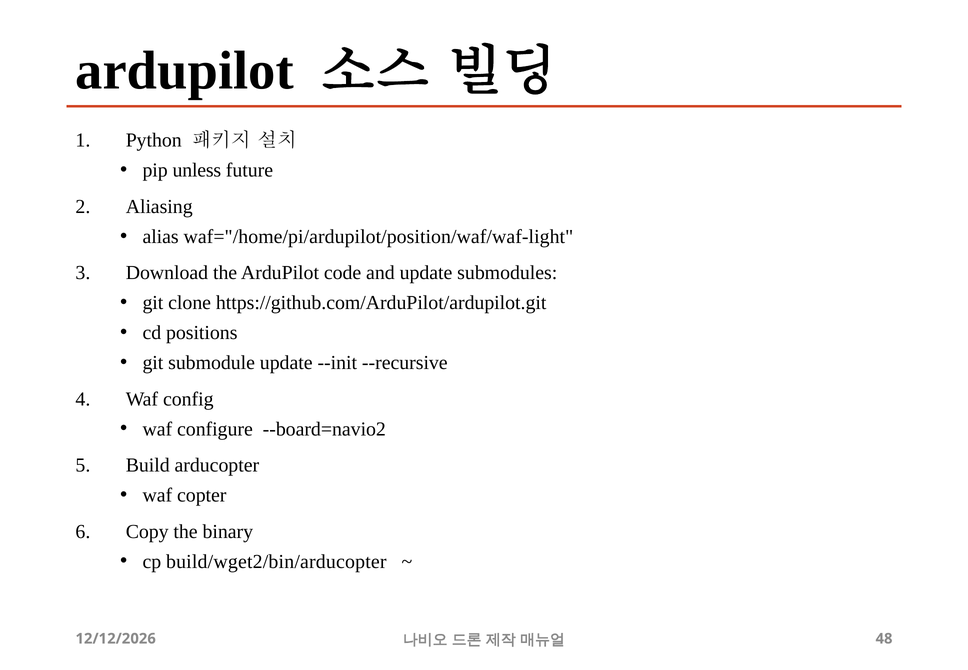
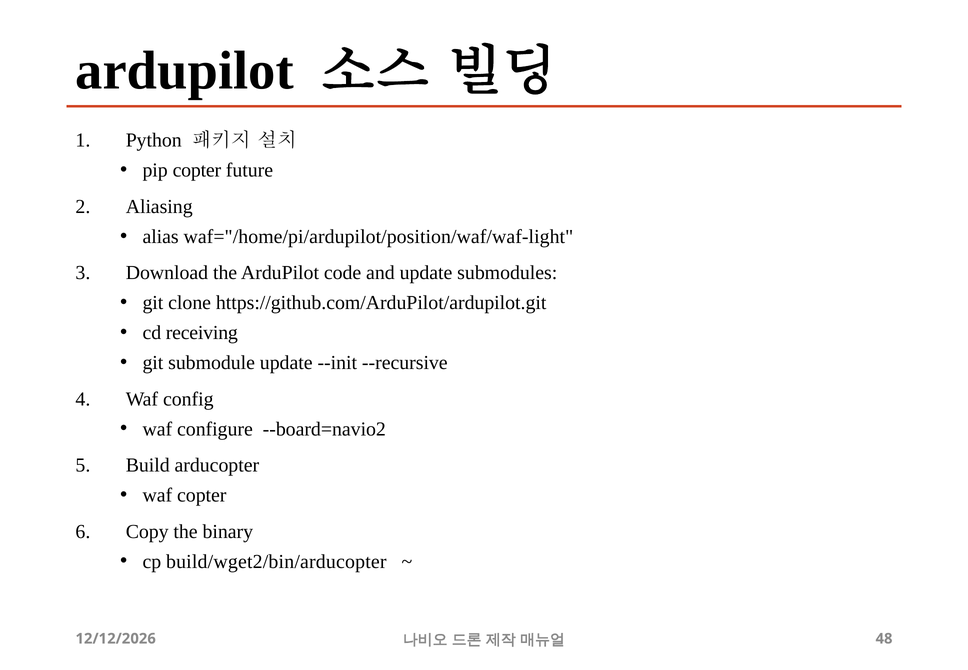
pip unless: unless -> copter
positions: positions -> receiving
